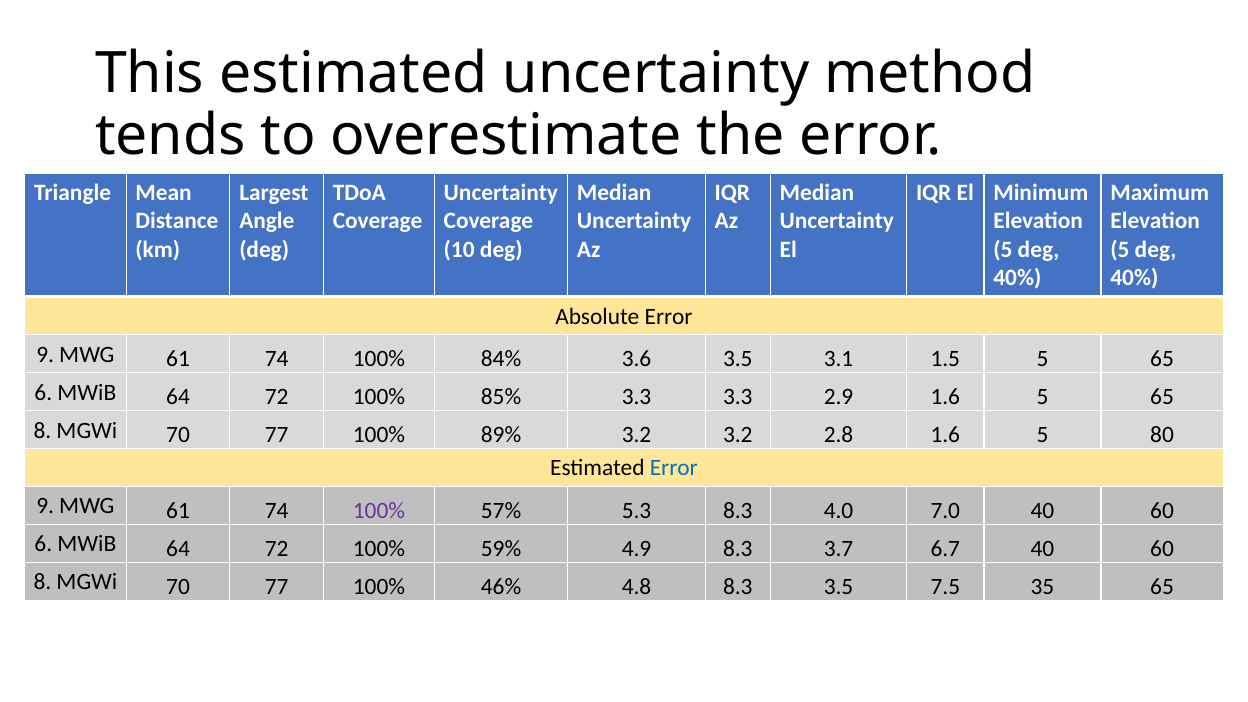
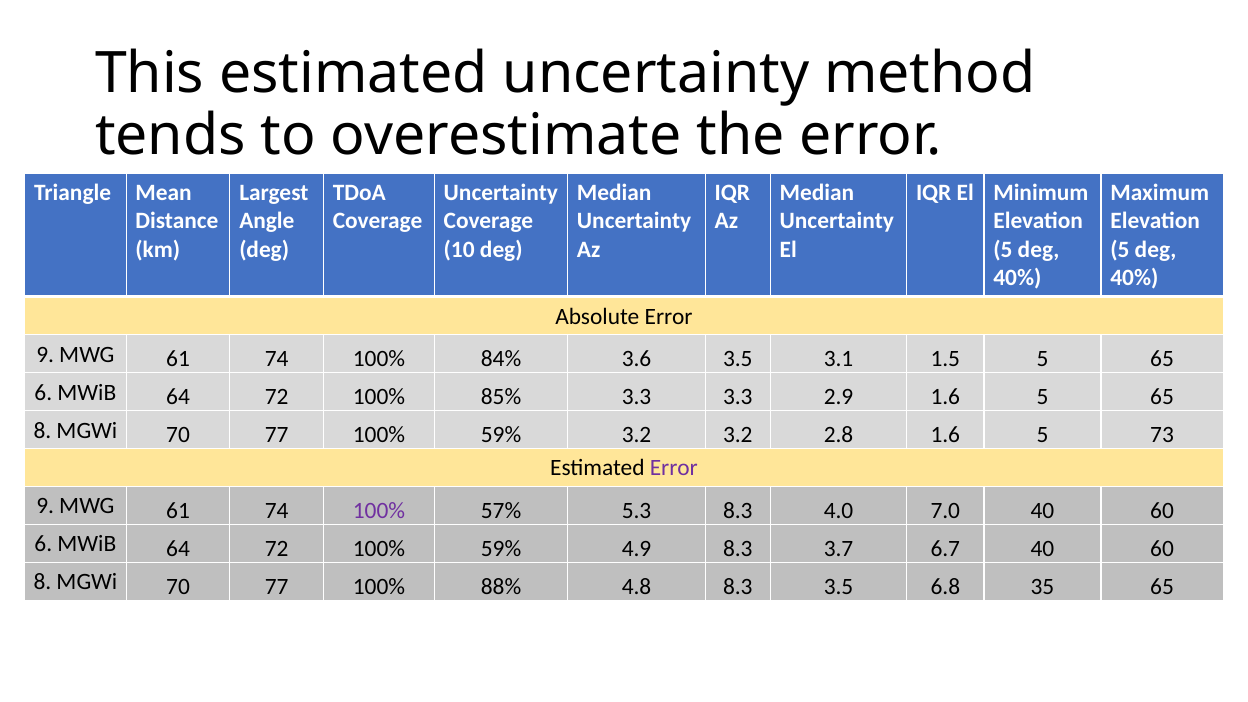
77 100% 89%: 89% -> 59%
80: 80 -> 73
Error at (674, 468) colour: blue -> purple
46%: 46% -> 88%
7.5: 7.5 -> 6.8
